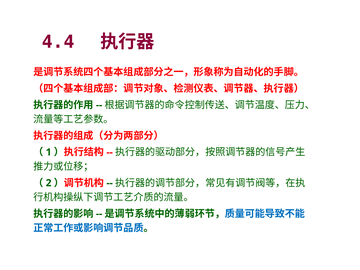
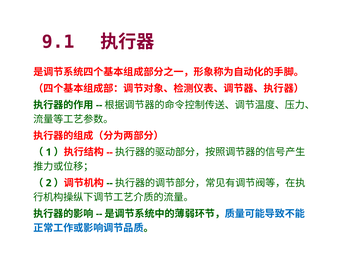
4.4: 4.4 -> 9.1
